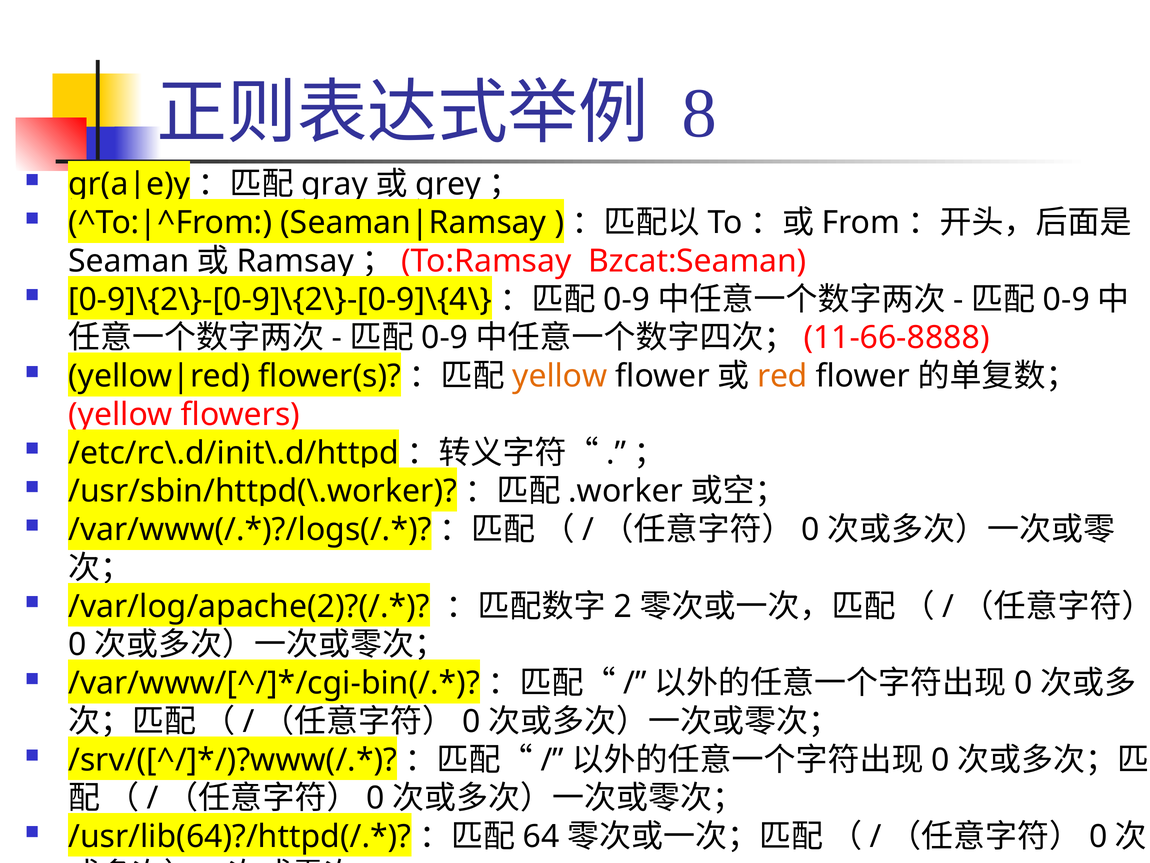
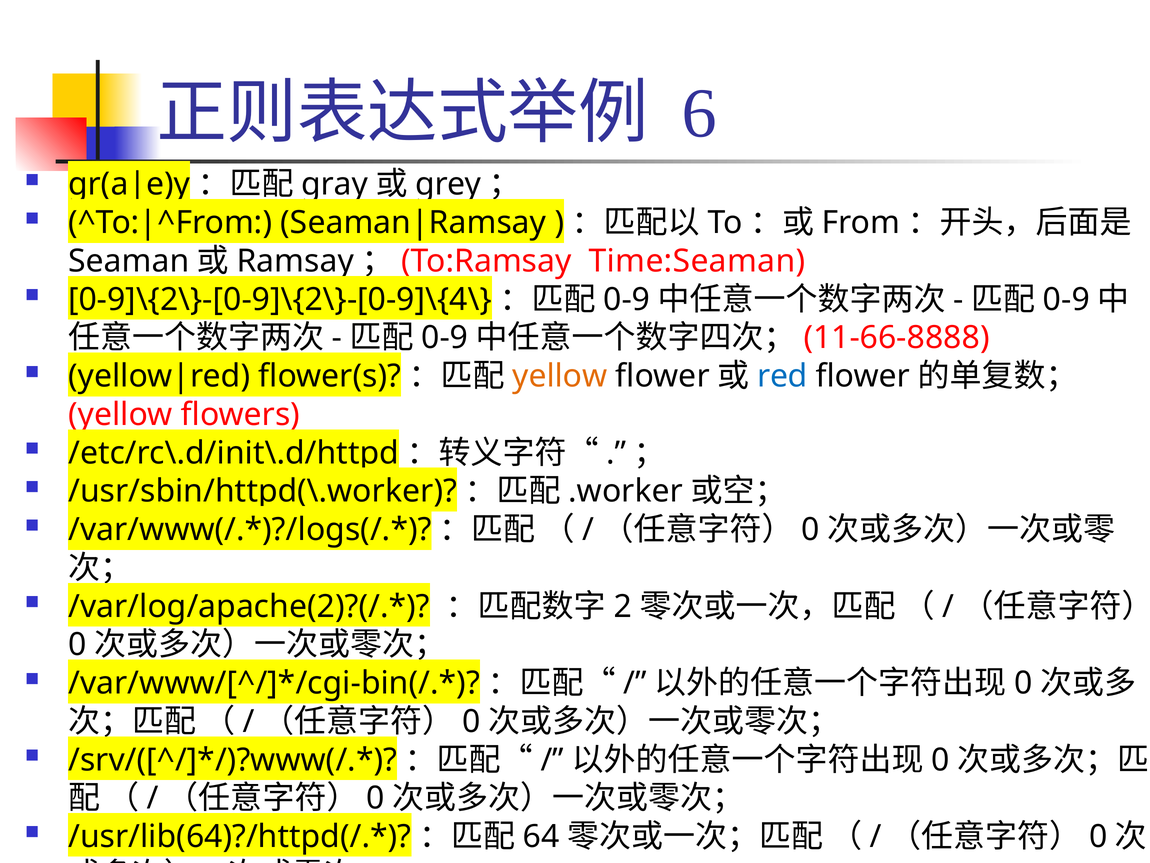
8: 8 -> 6
Bzcat:Seaman: Bzcat:Seaman -> Time:Seaman
red colour: orange -> blue
